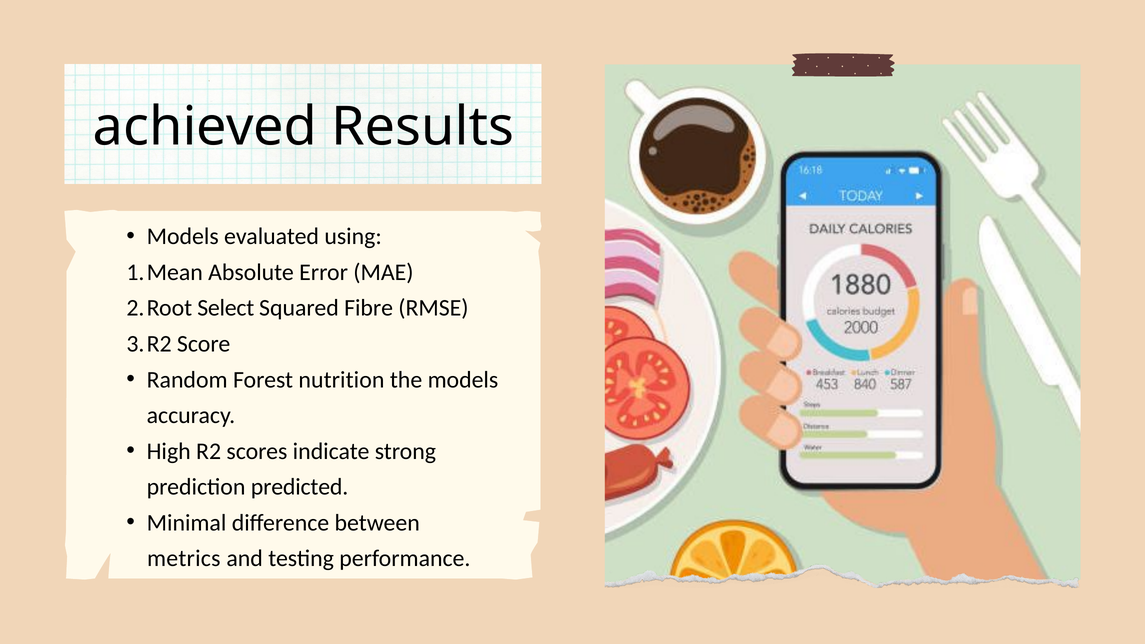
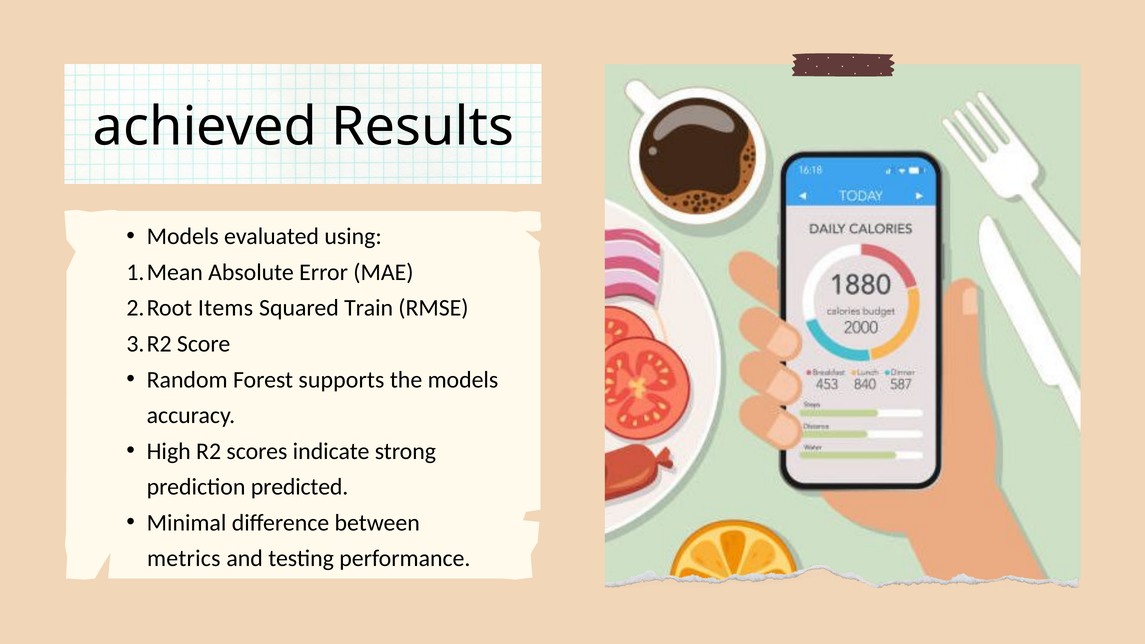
Select: Select -> Items
Fibre: Fibre -> Train
nutrition: nutrition -> supports
